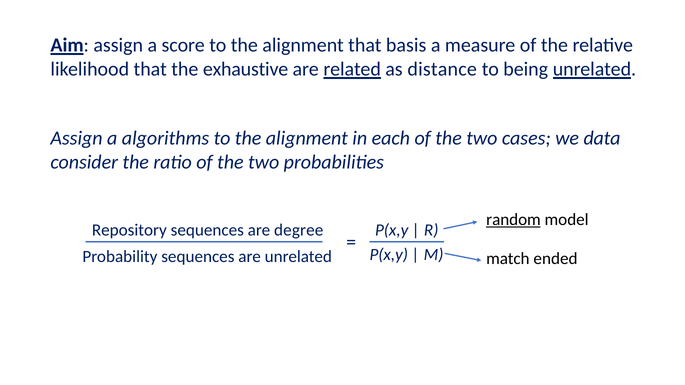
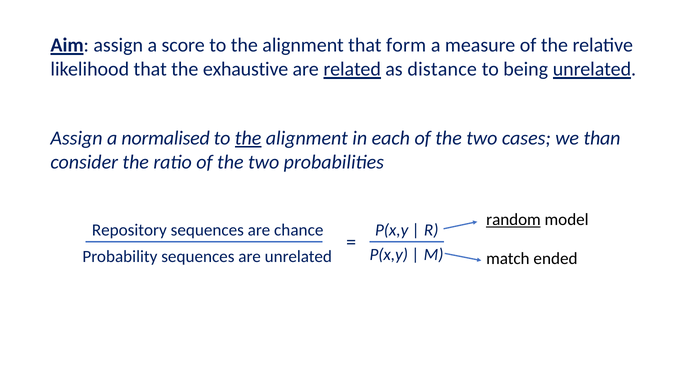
basis: basis -> form
algorithms: algorithms -> normalised
the at (248, 138) underline: none -> present
data: data -> than
degree: degree -> chance
